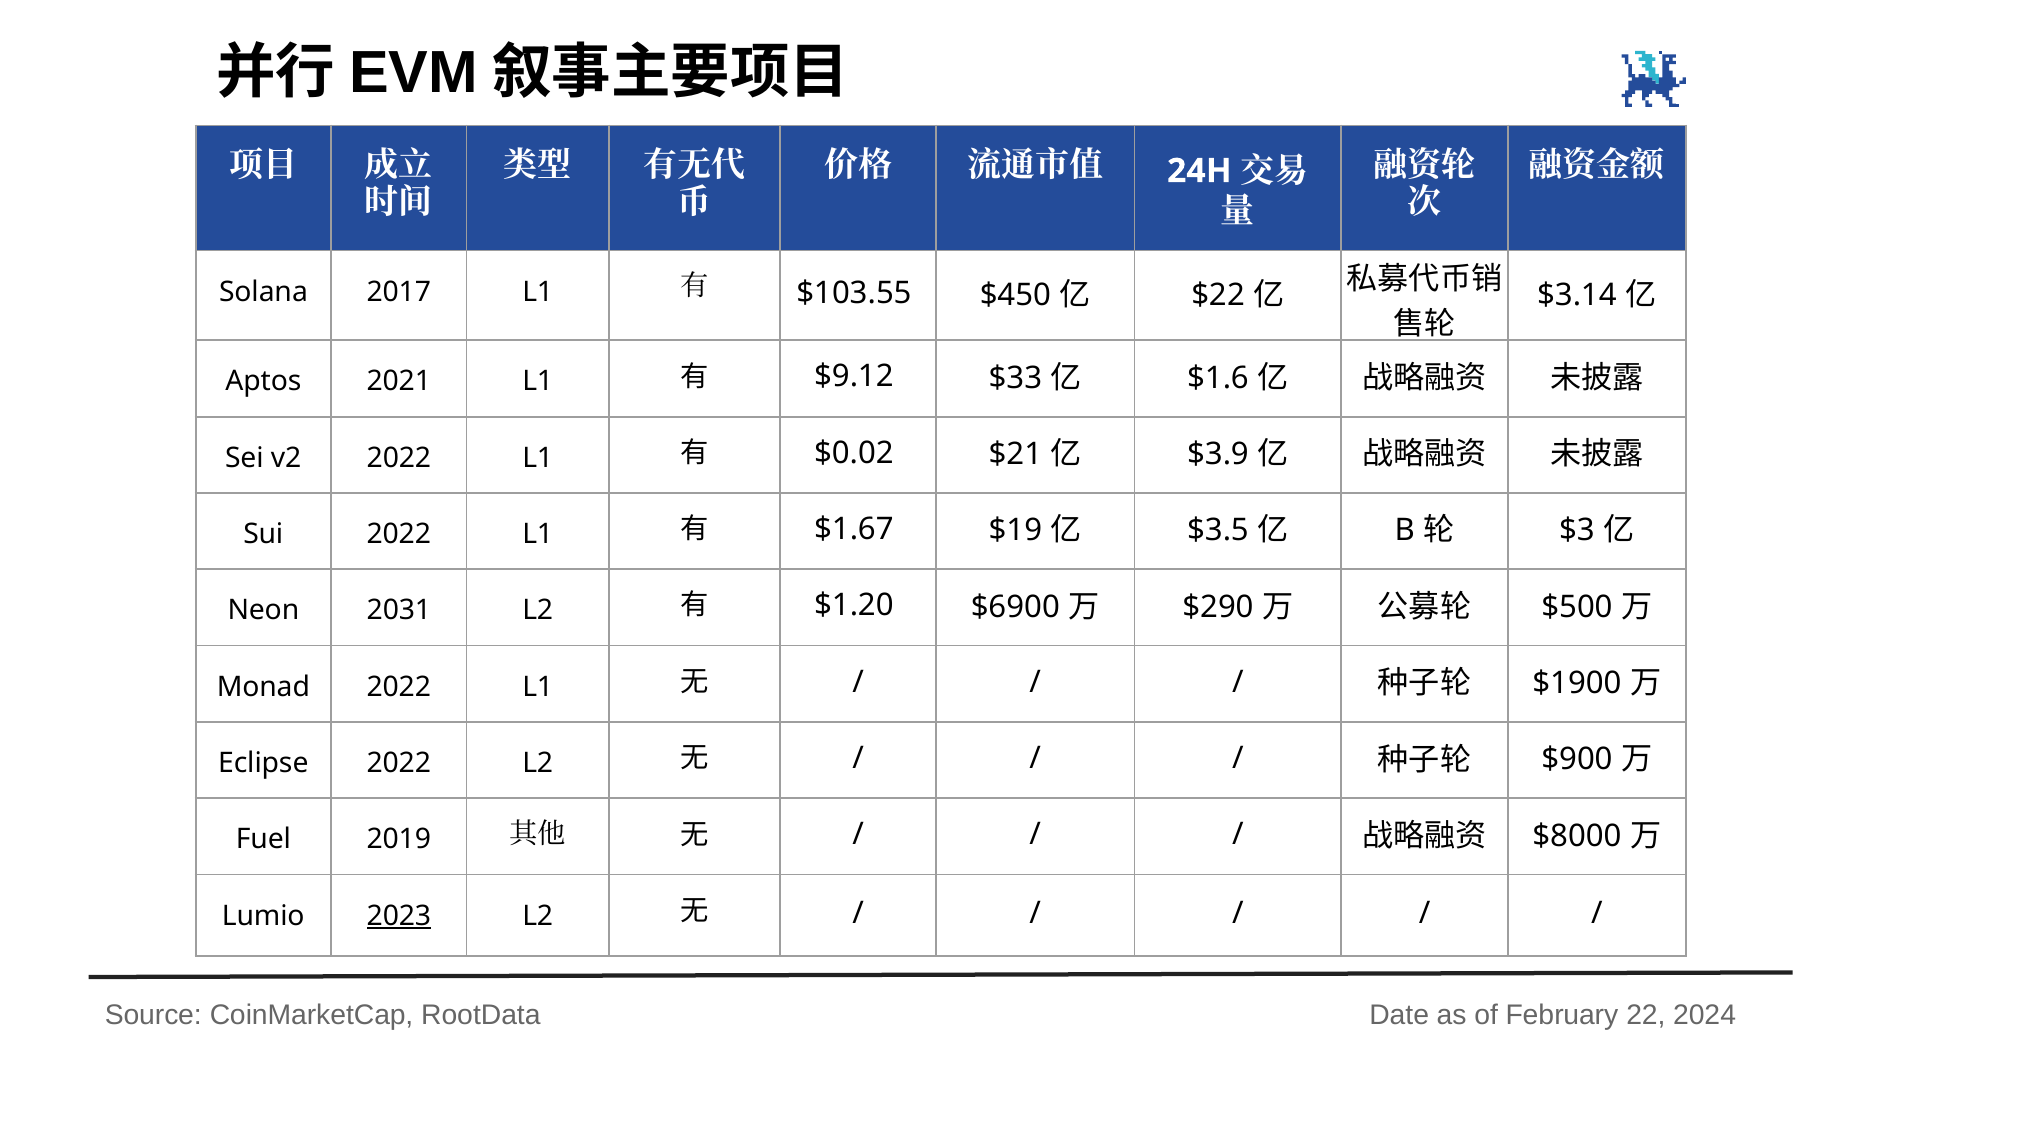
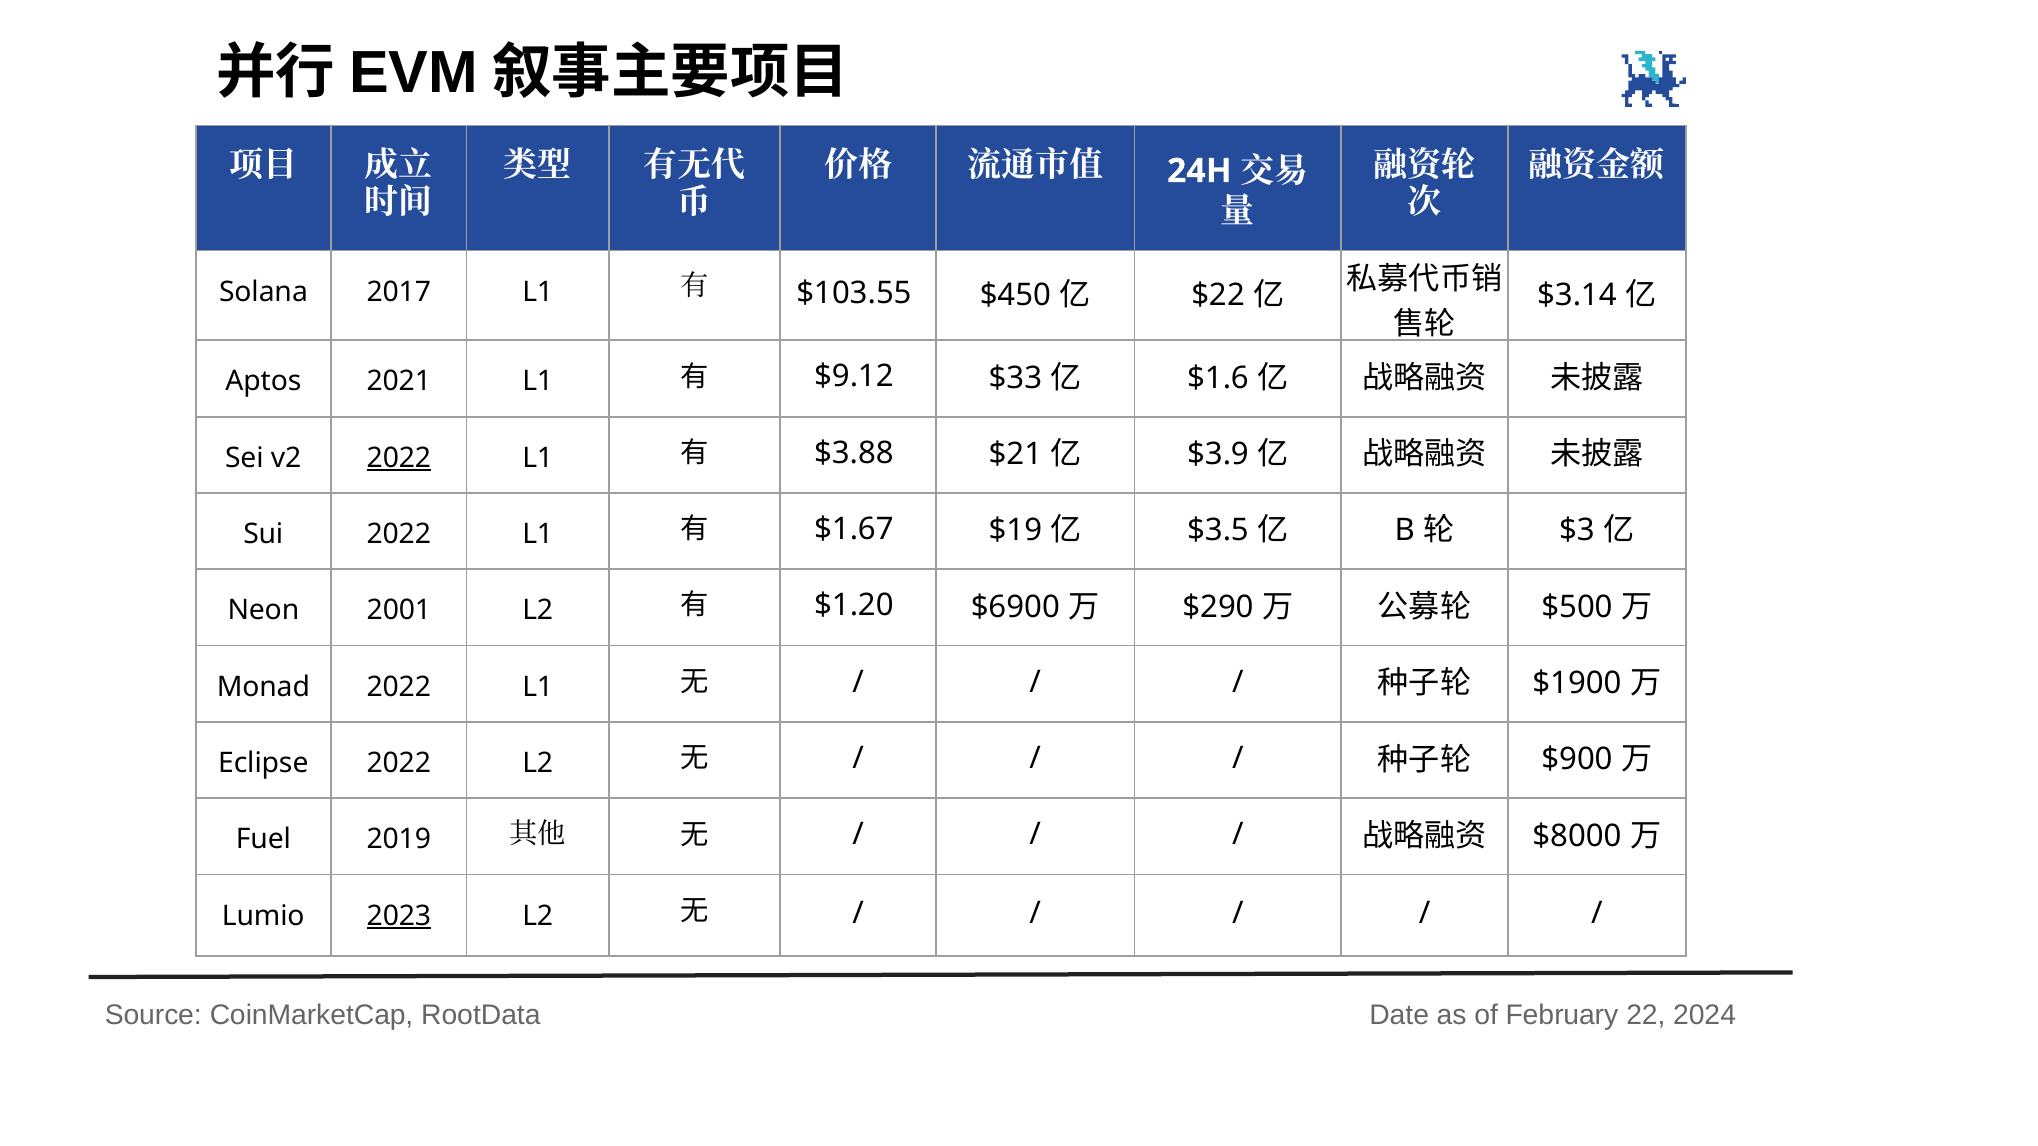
2022 at (399, 458) underline: none -> present
$0.02: $0.02 -> $3.88
2031: 2031 -> 2001
